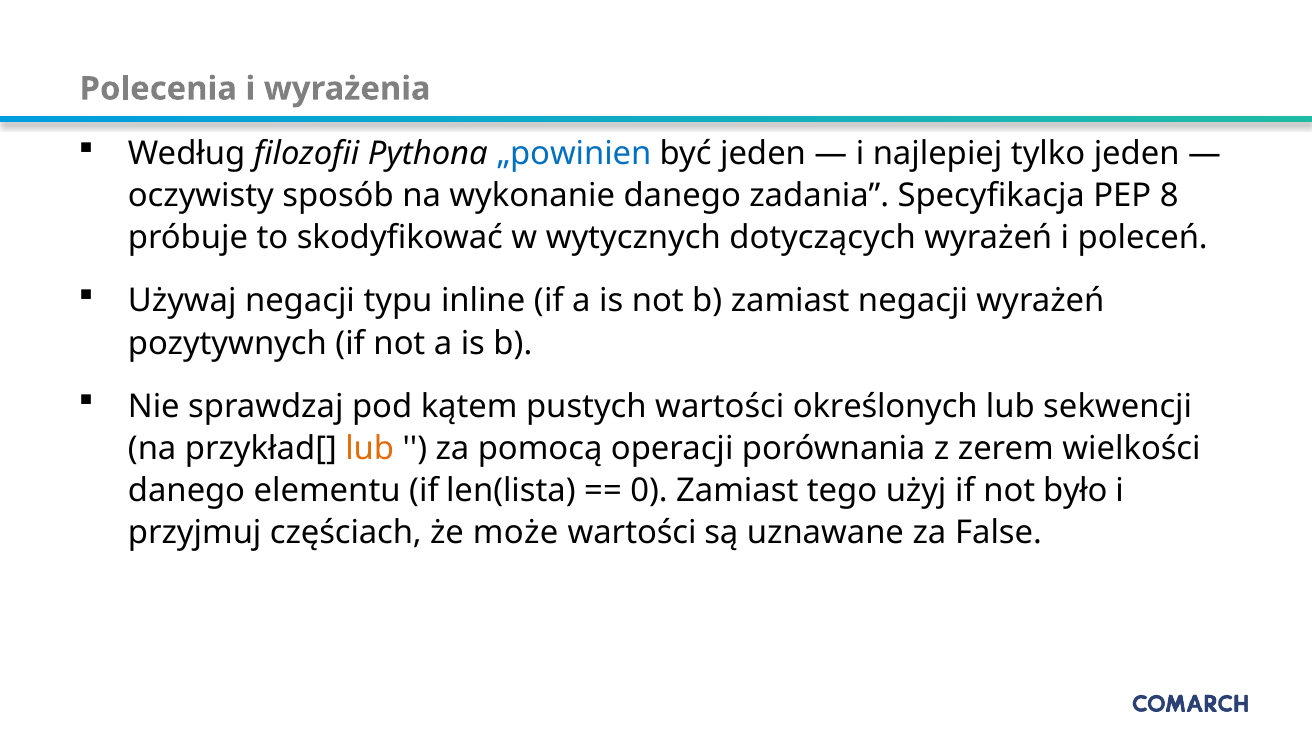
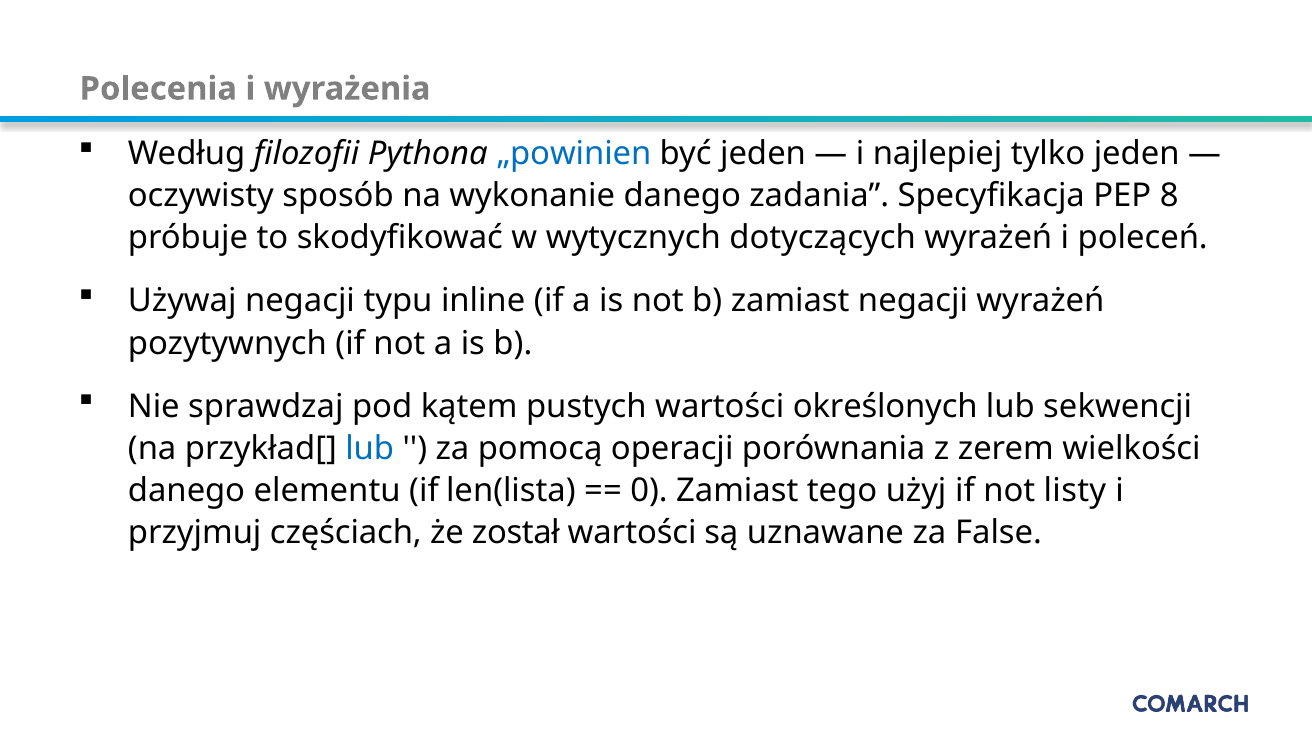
lub at (370, 449) colour: orange -> blue
było: było -> listy
może: może -> został
